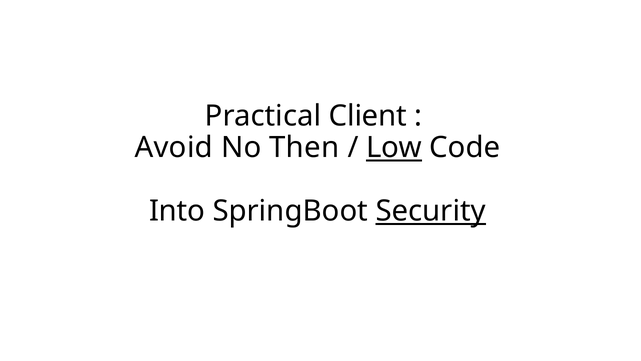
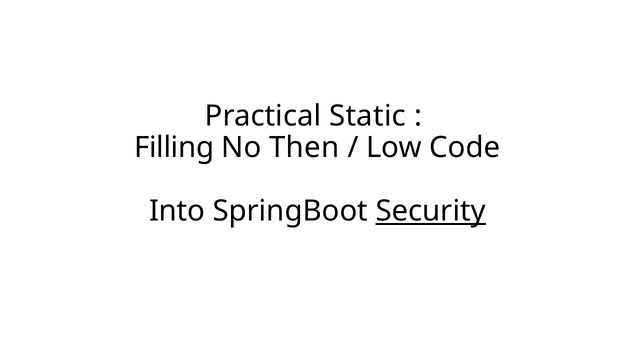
Client: Client -> Static
Avoid: Avoid -> Filling
Low underline: present -> none
